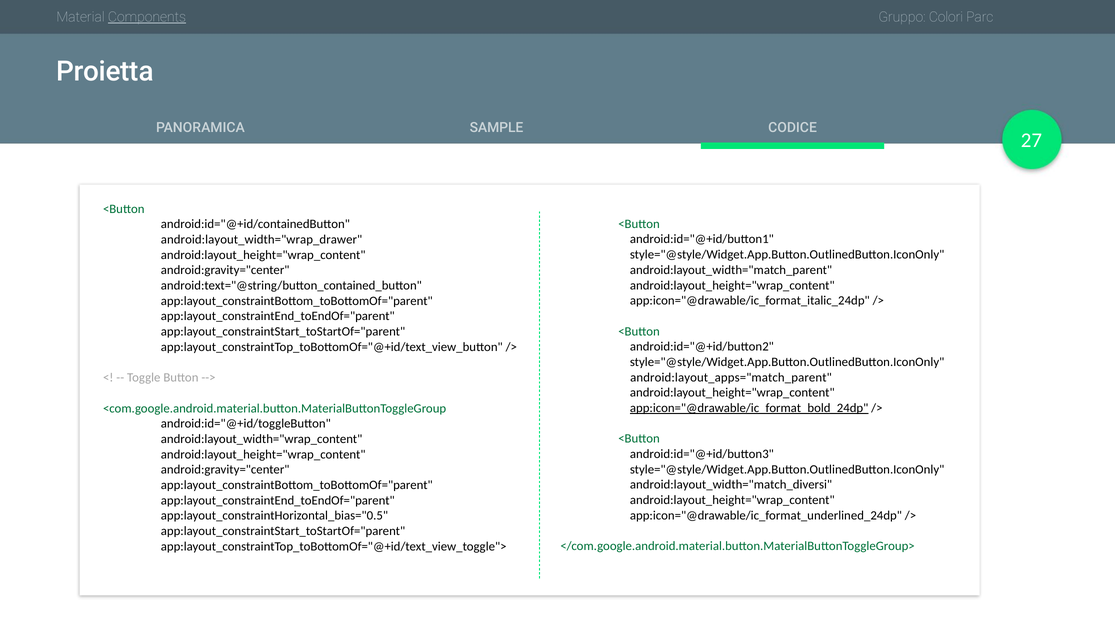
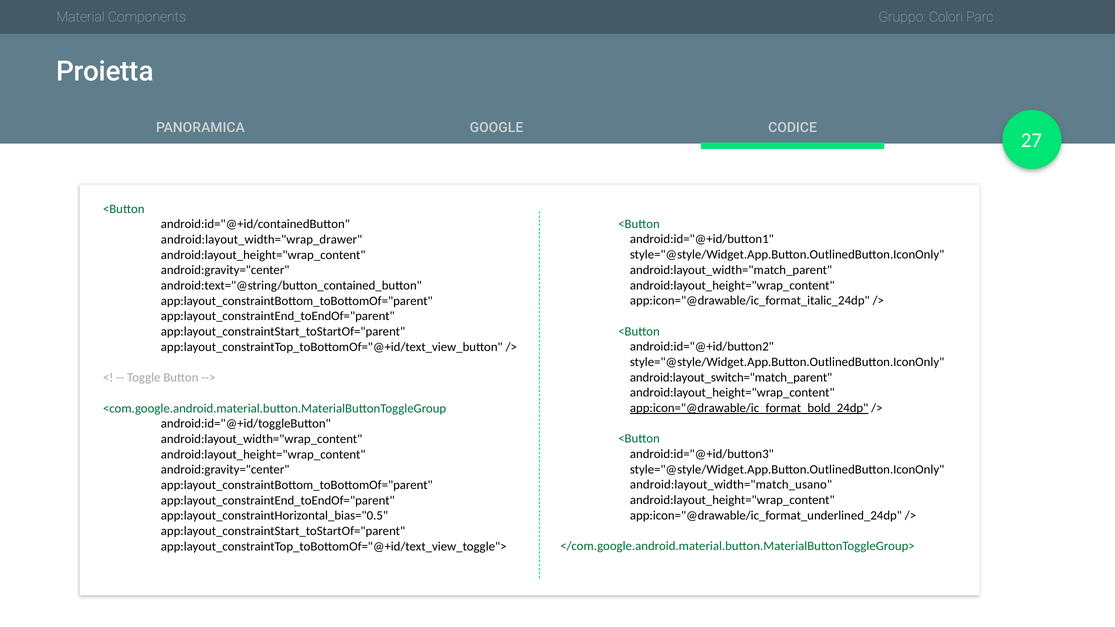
Components underline: present -> none
SAMPLE: SAMPLE -> GOOGLE
android:layout_apps="match_parent: android:layout_apps="match_parent -> android:layout_switch="match_parent
android:layout_width="match_diversi: android:layout_width="match_diversi -> android:layout_width="match_usano
